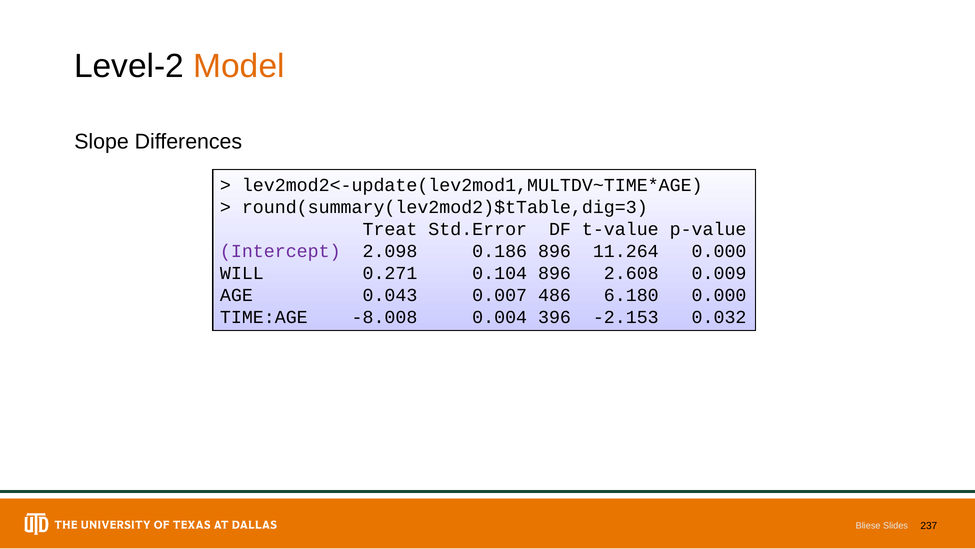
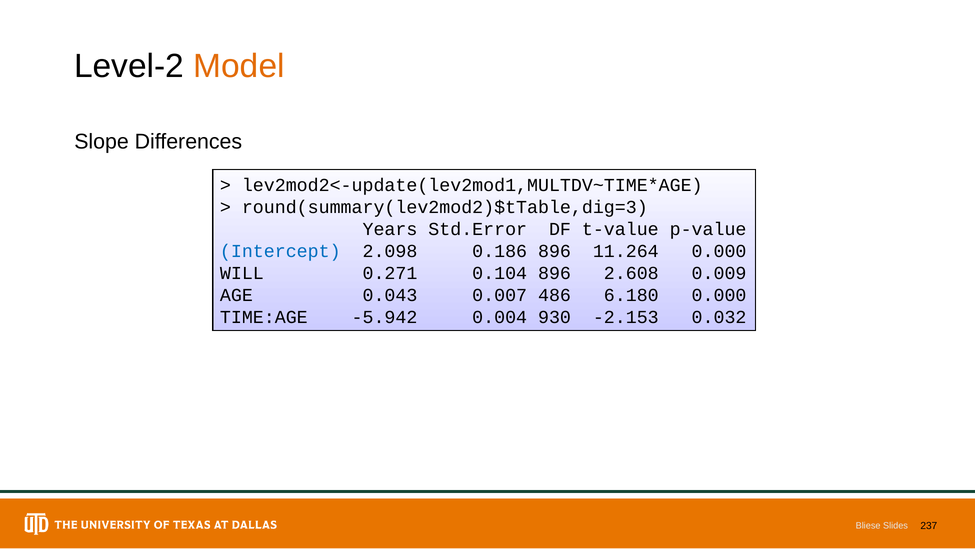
Treat: Treat -> Years
Intercept colour: purple -> blue
-8.008: -8.008 -> -5.942
396: 396 -> 930
